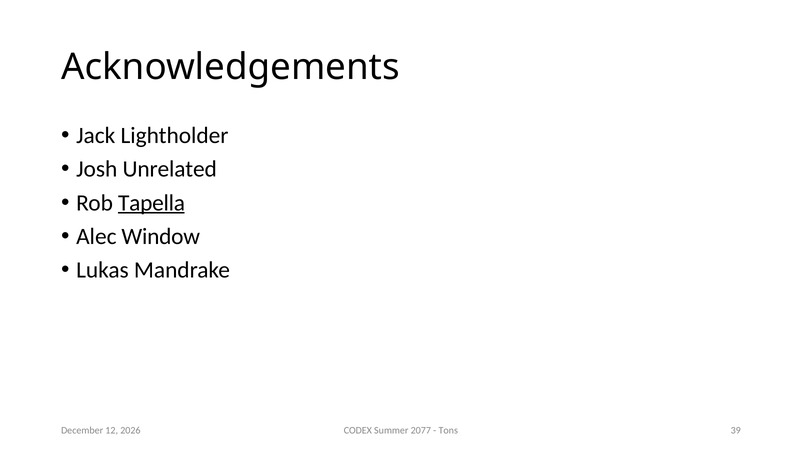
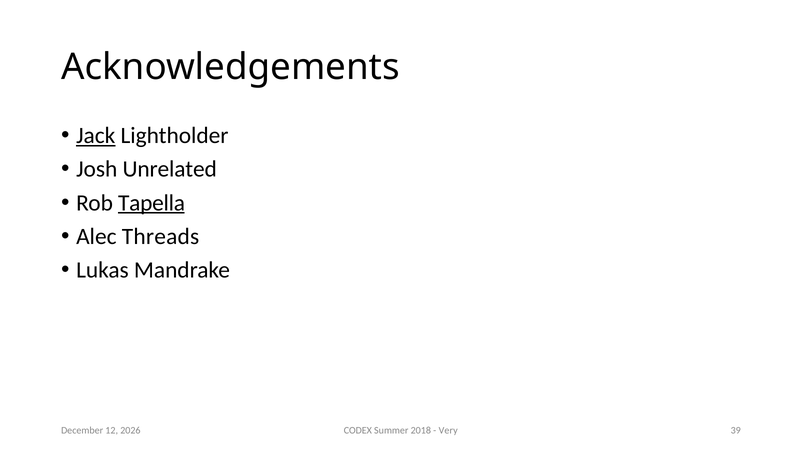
Jack underline: none -> present
Window: Window -> Threads
2077: 2077 -> 2018
Tons: Tons -> Very
